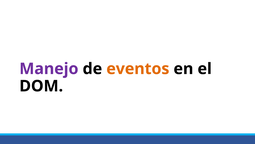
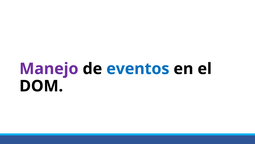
eventos colour: orange -> blue
